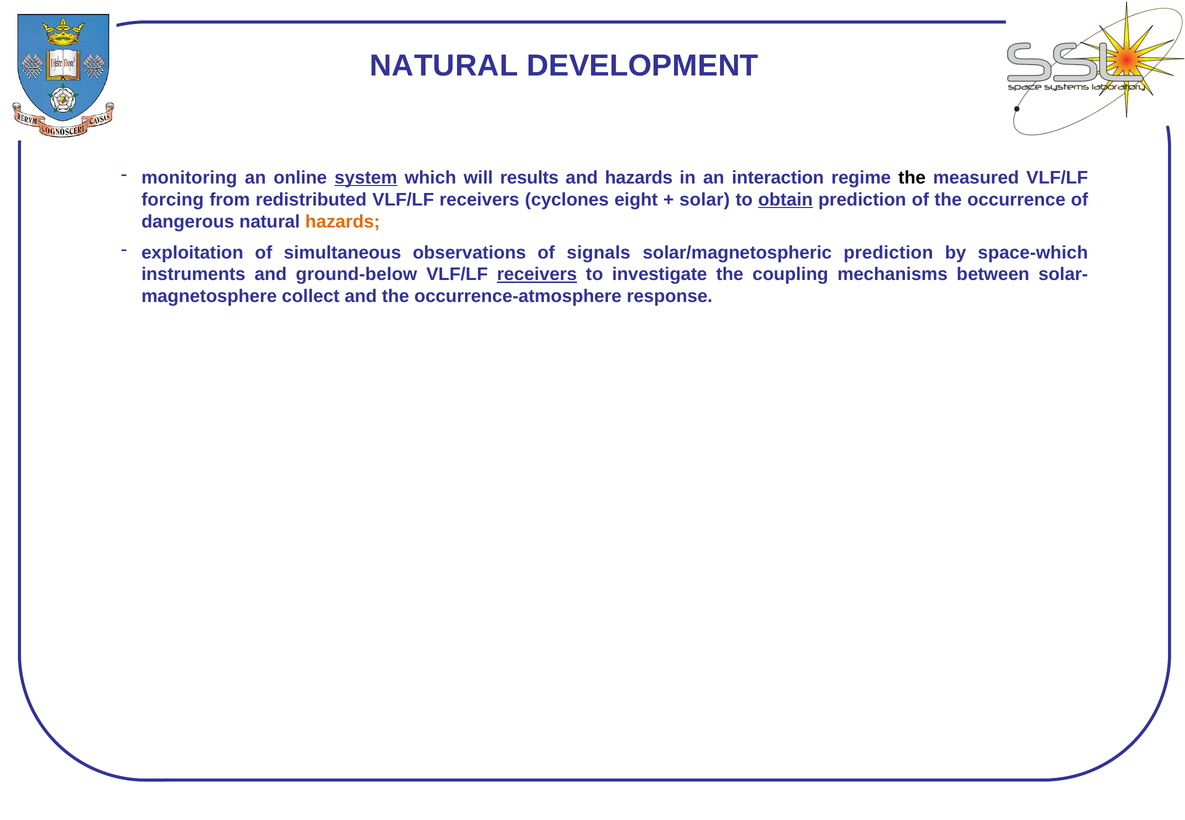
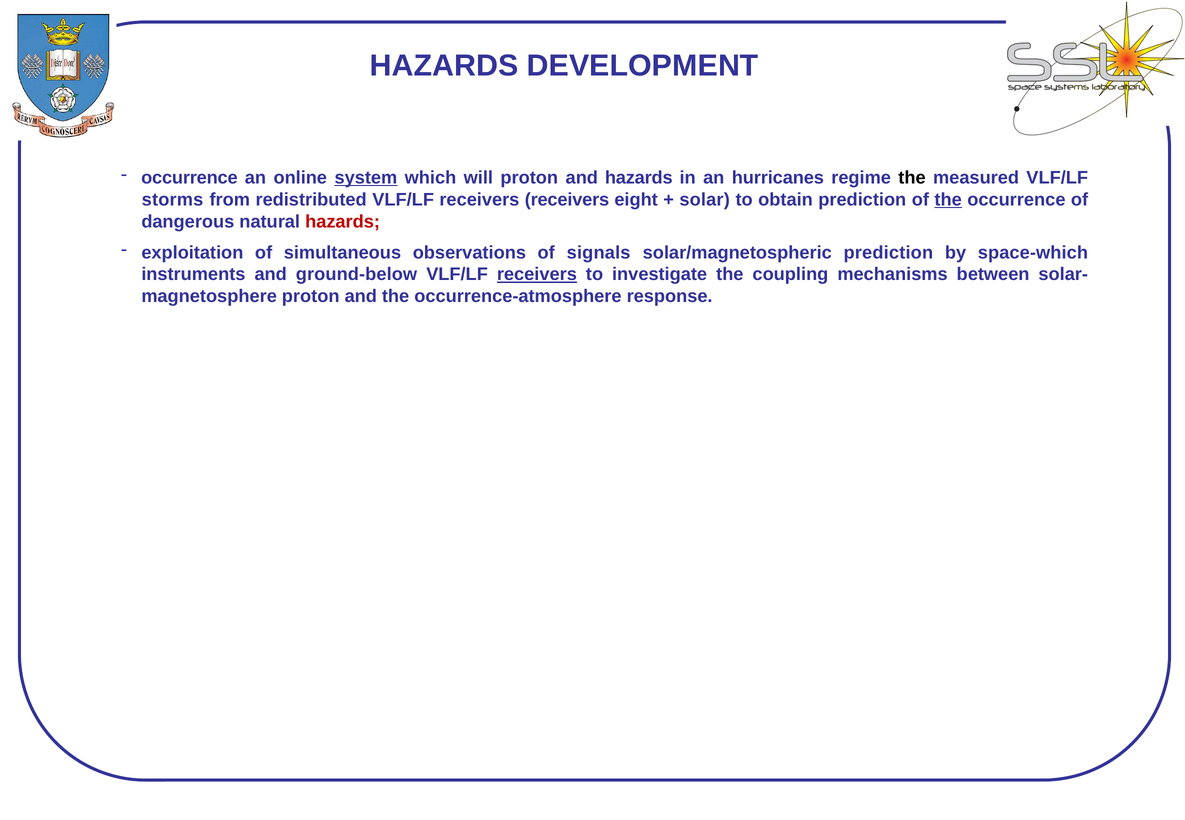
NATURAL at (444, 66): NATURAL -> HAZARDS
monitoring at (189, 178): monitoring -> occurrence
will results: results -> proton
interaction: interaction -> hurricanes
forcing: forcing -> storms
receivers cyclones: cyclones -> receivers
obtain underline: present -> none
the at (948, 200) underline: none -> present
hazards at (343, 222) colour: orange -> red
collect at (311, 296): collect -> proton
